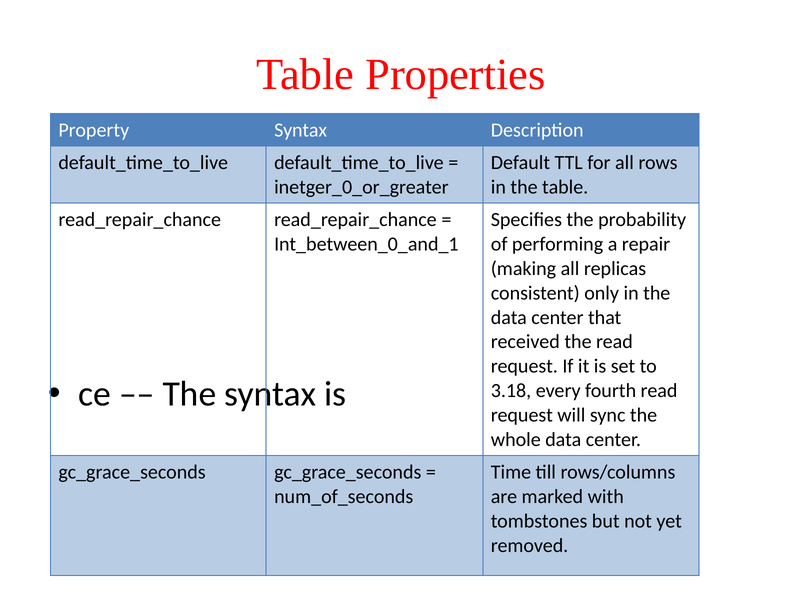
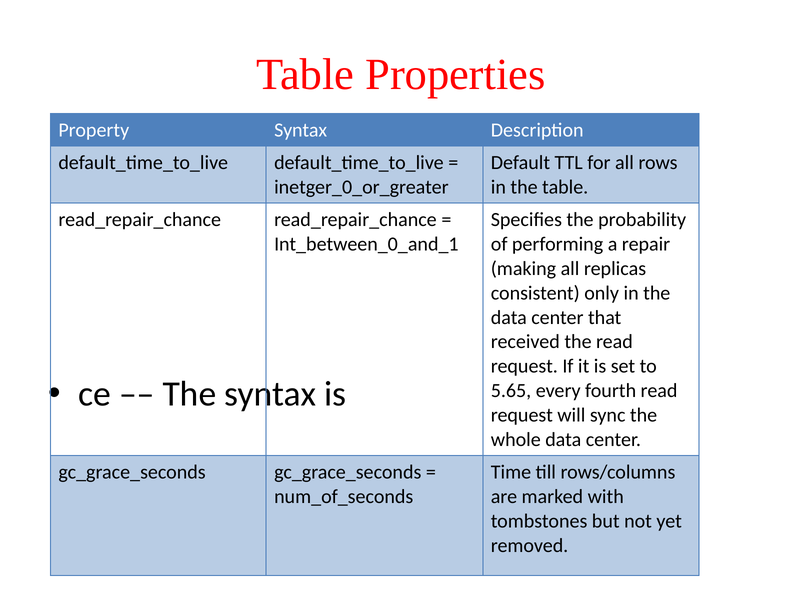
3.18: 3.18 -> 5.65
